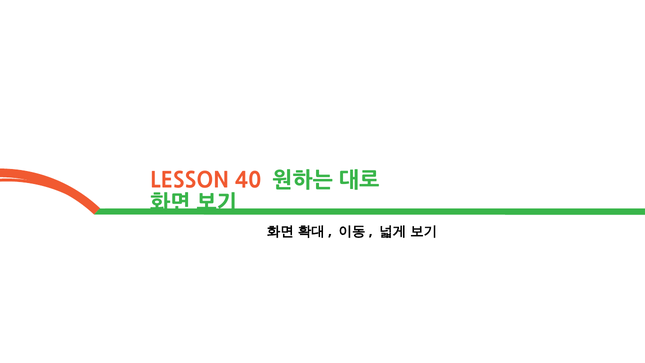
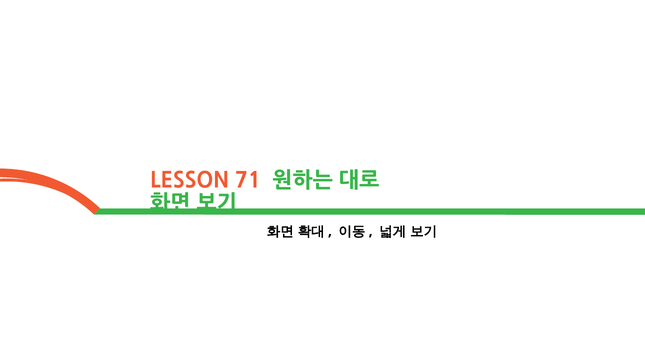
40: 40 -> 71
